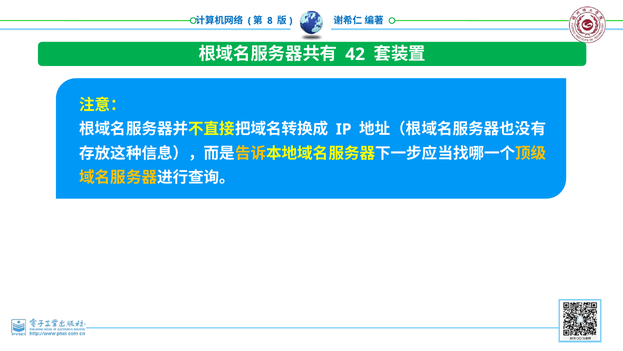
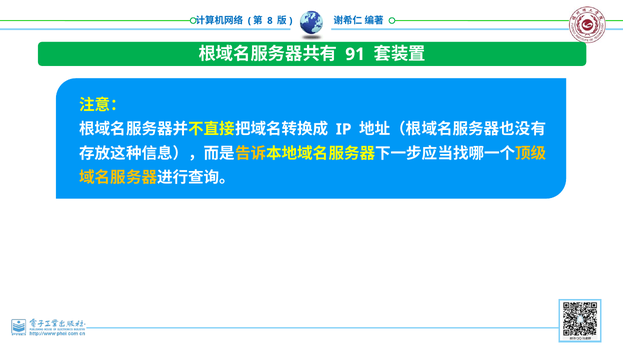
42: 42 -> 91
